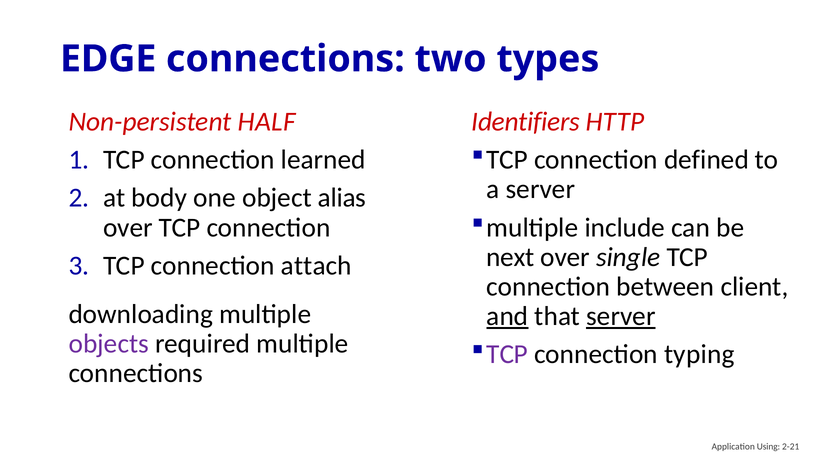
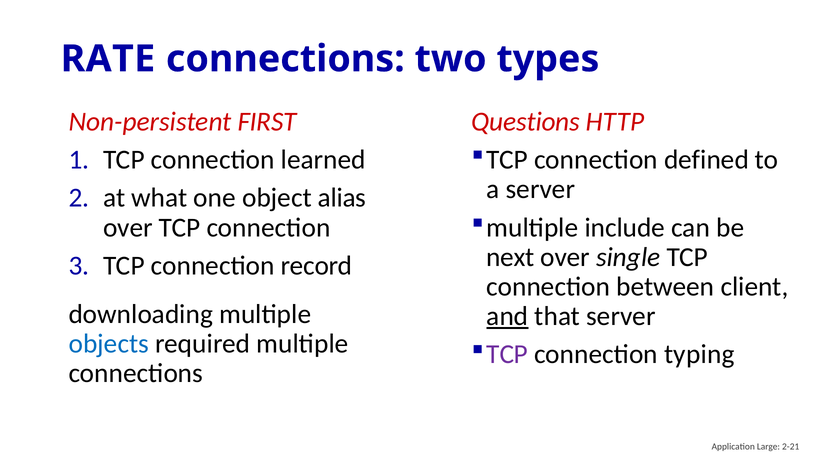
EDGE: EDGE -> RATE
HALF: HALF -> FIRST
Identifiers: Identifiers -> Questions
body: body -> what
attach: attach -> record
server at (621, 316) underline: present -> none
objects colour: purple -> blue
Using: Using -> Large
